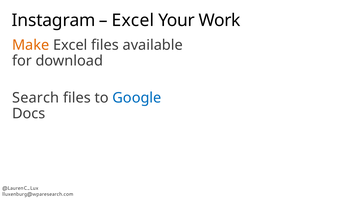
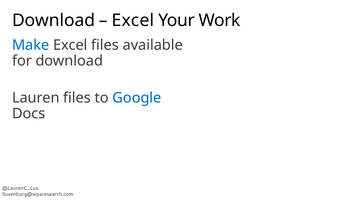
Instagram at (54, 20): Instagram -> Download
Make colour: orange -> blue
Search: Search -> Lauren
